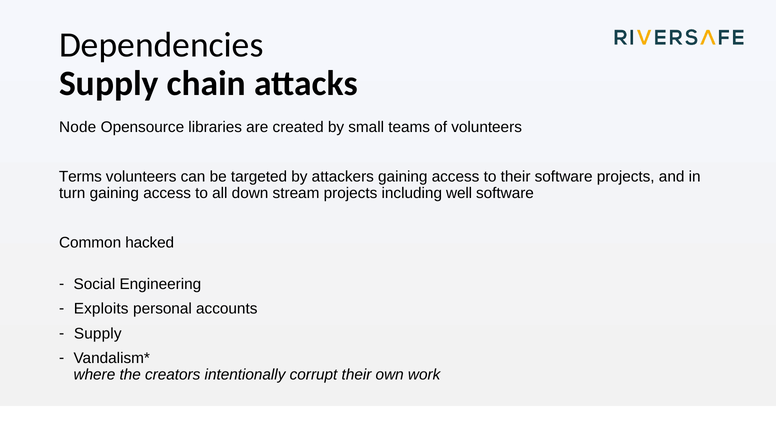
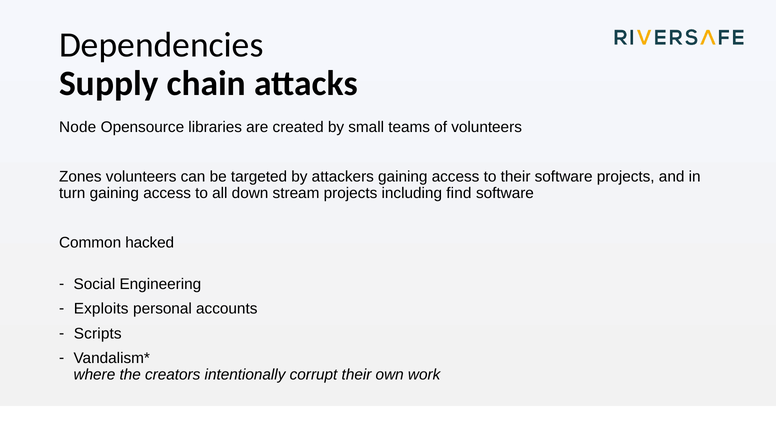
Terms: Terms -> Zones
well: well -> find
Supply at (98, 333): Supply -> Scripts
